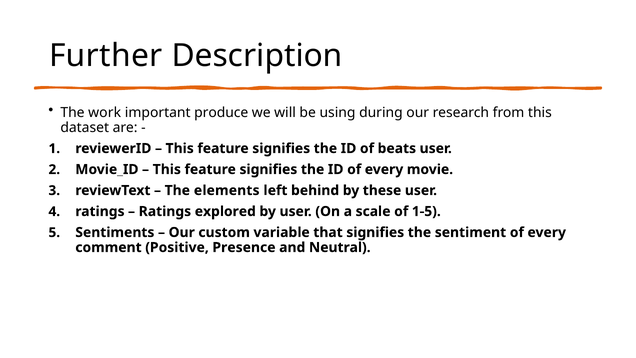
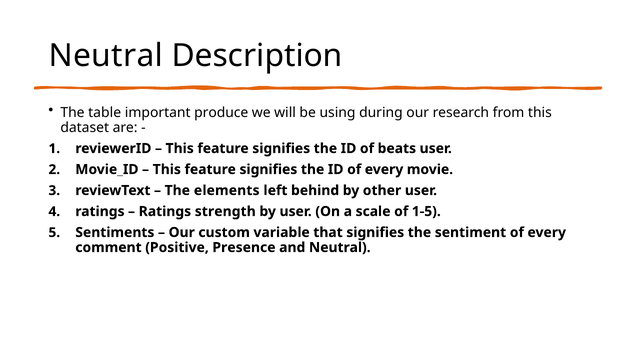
Further at (106, 56): Further -> Neutral
work: work -> table
these: these -> other
explored: explored -> strength
